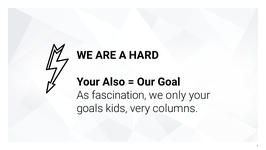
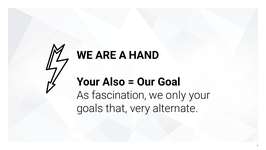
HARD: HARD -> HAND
kids: kids -> that
columns: columns -> alternate
